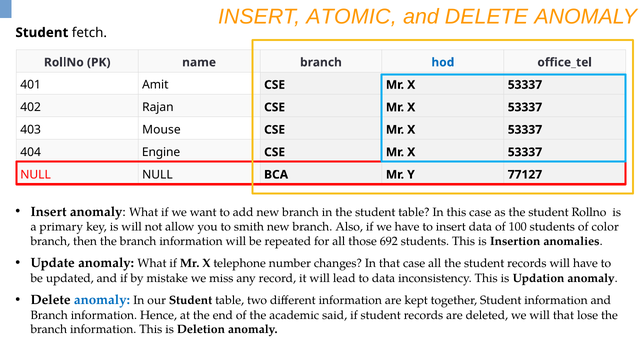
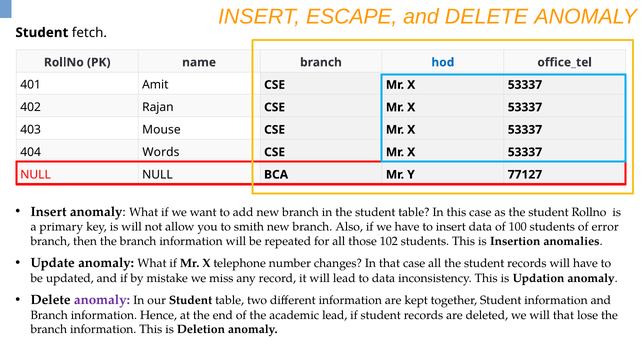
ATOMIC: ATOMIC -> ESCAPE
Engine: Engine -> Words
color: color -> error
692: 692 -> 102
anomaly at (102, 300) colour: blue -> purple
academic said: said -> lead
